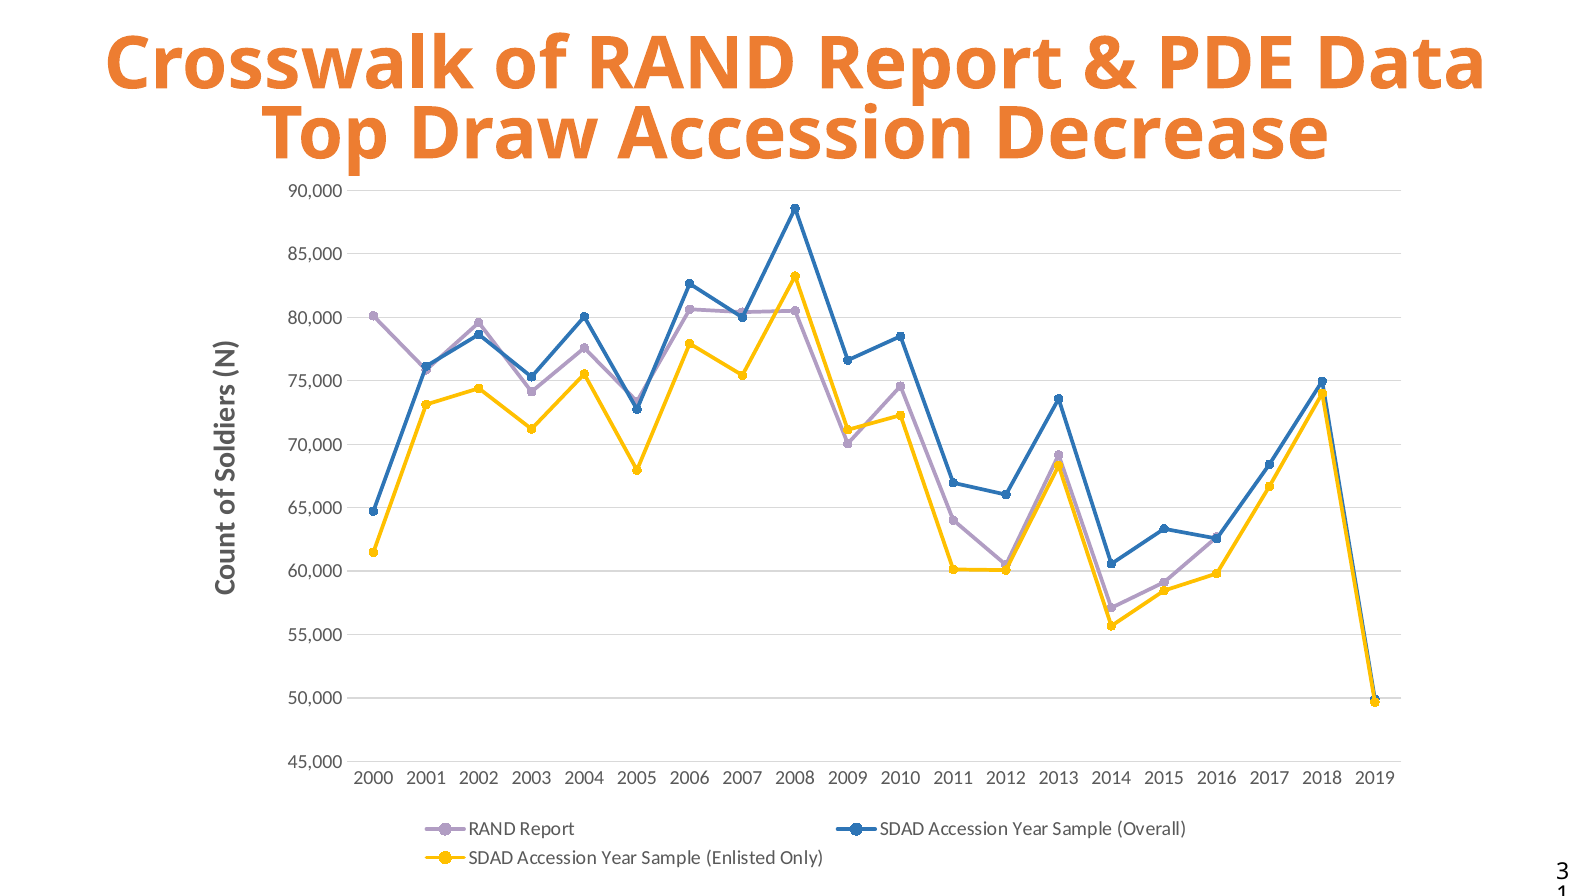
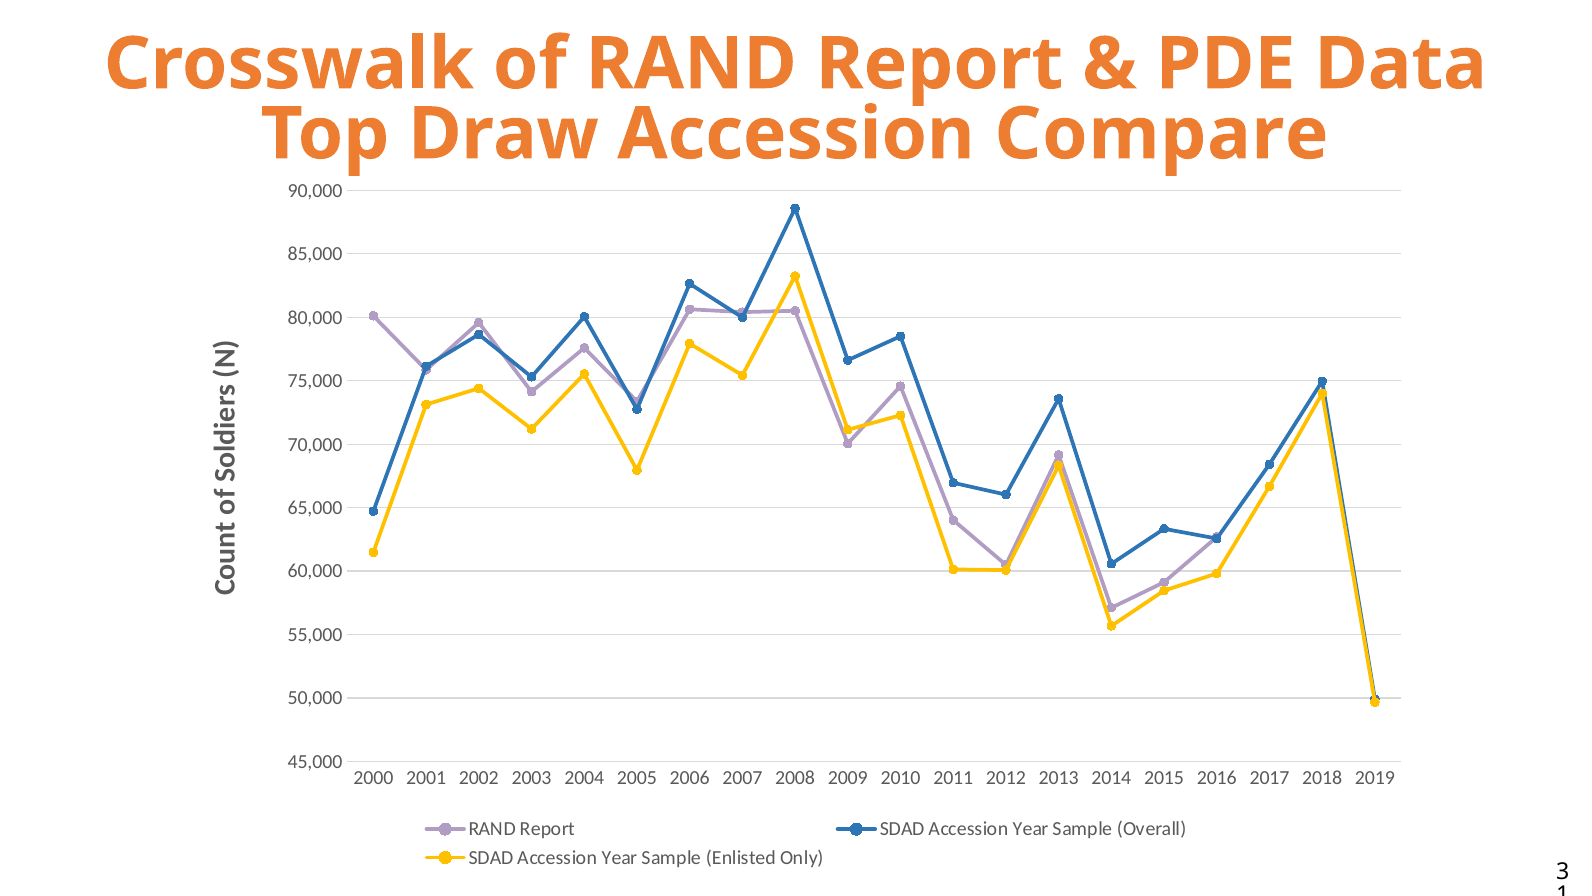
Decrease: Decrease -> Compare
